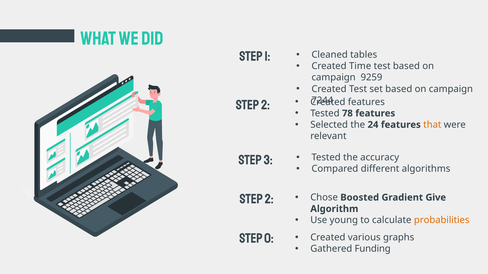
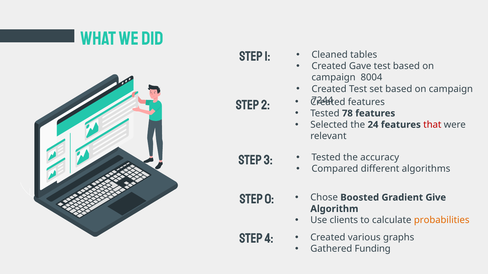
Time: Time -> Gave
9259: 9259 -> 8004
that colour: orange -> red
2 at (269, 200): 2 -> 0
young: young -> clients
0: 0 -> 4
